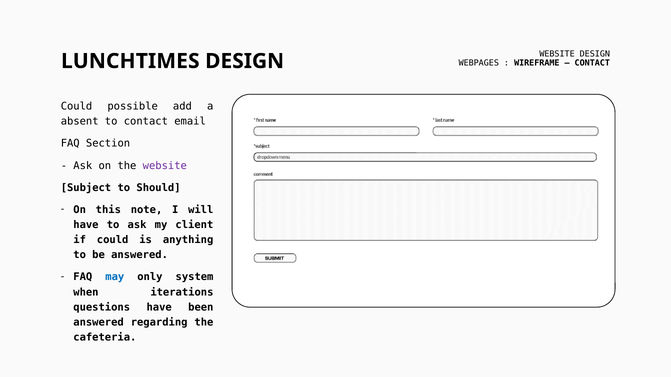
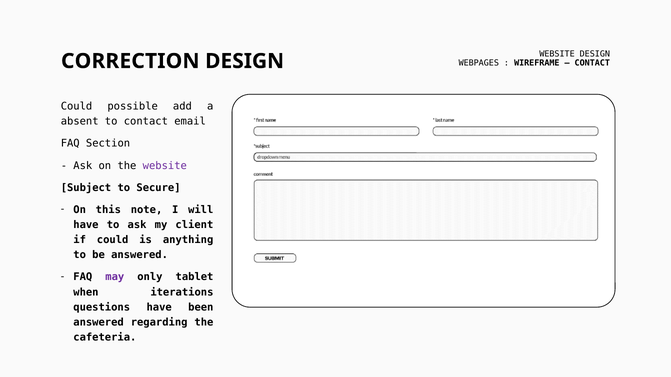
LUNCHTIMES: LUNCHTIMES -> CORRECTION
Should: Should -> Secure
may colour: blue -> purple
system: system -> tablet
